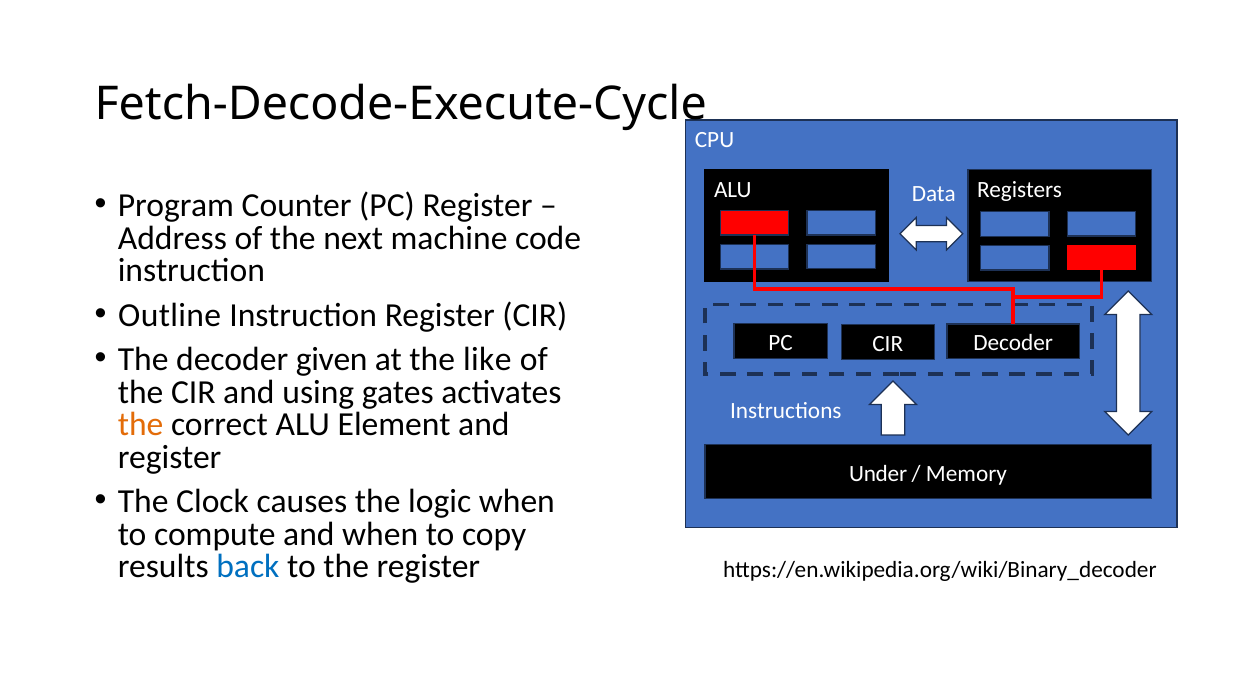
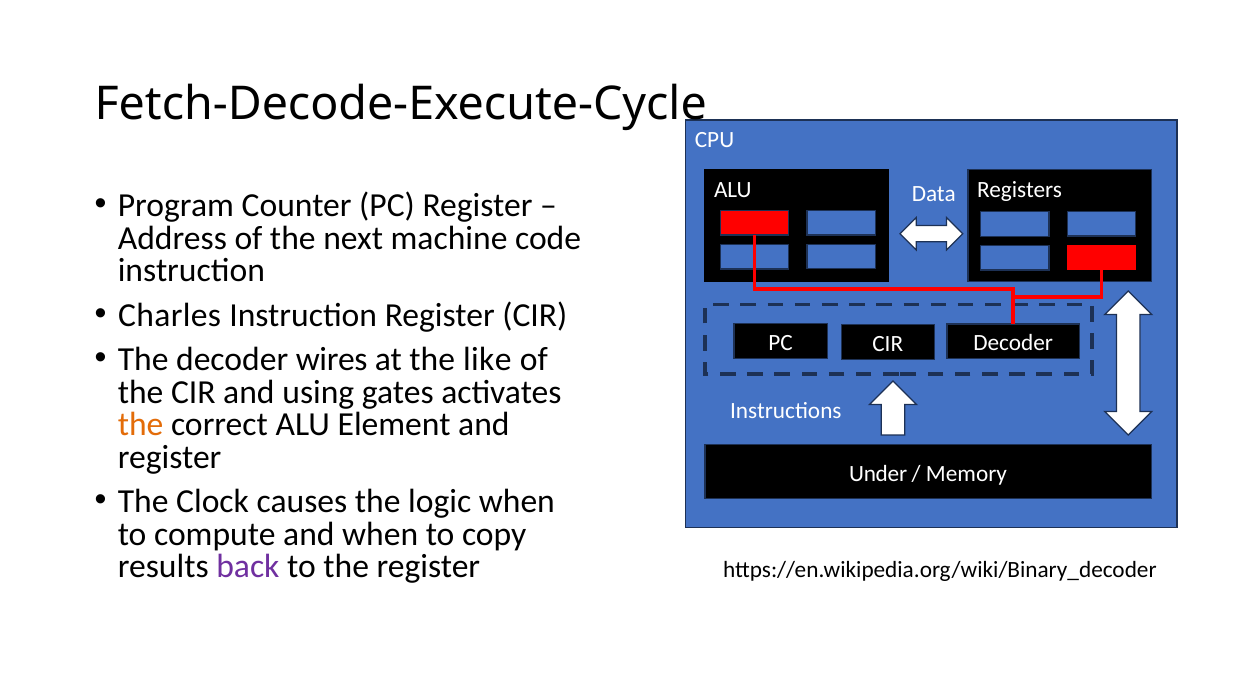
Outline: Outline -> Charles
given: given -> wires
back colour: blue -> purple
